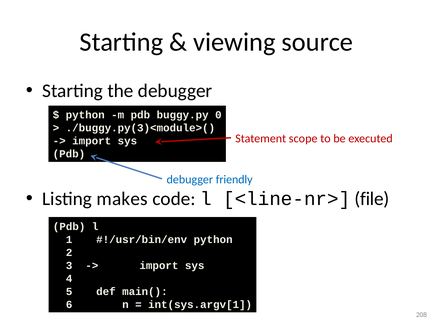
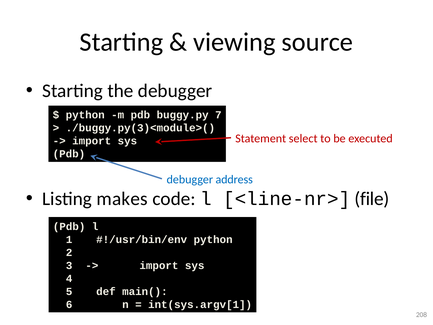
0: 0 -> 7
scope: scope -> select
friendly: friendly -> address
